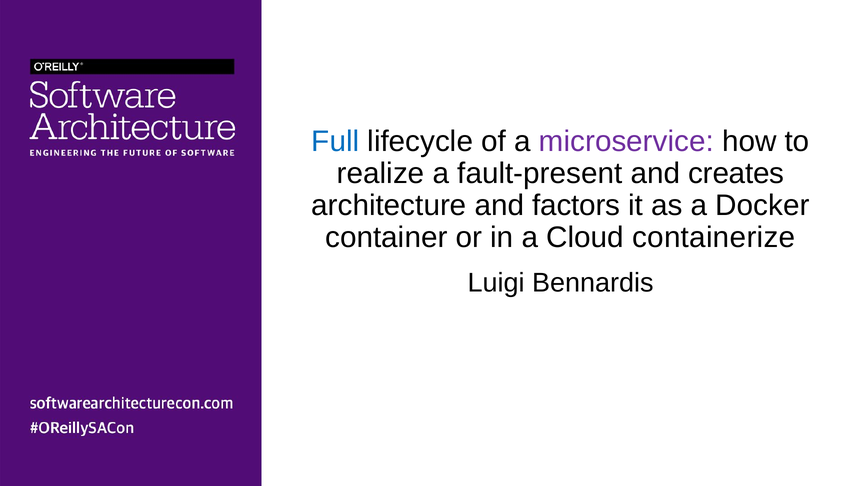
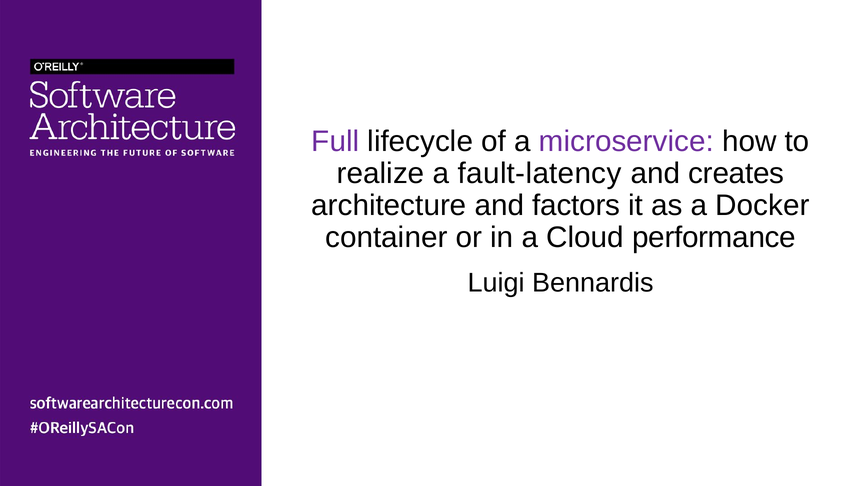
Full colour: blue -> purple
fault-present: fault-present -> fault-latency
containerize: containerize -> performance
